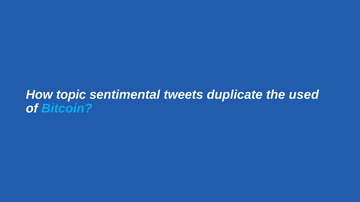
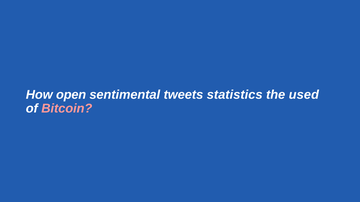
topic: topic -> open
duplicate: duplicate -> statistics
Bitcoin colour: light blue -> pink
